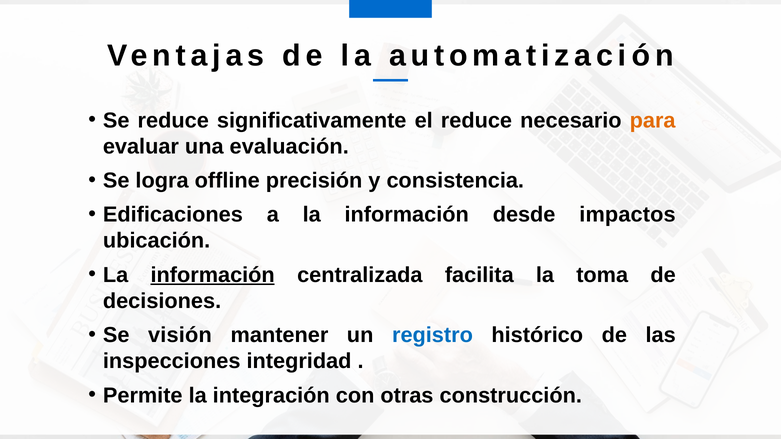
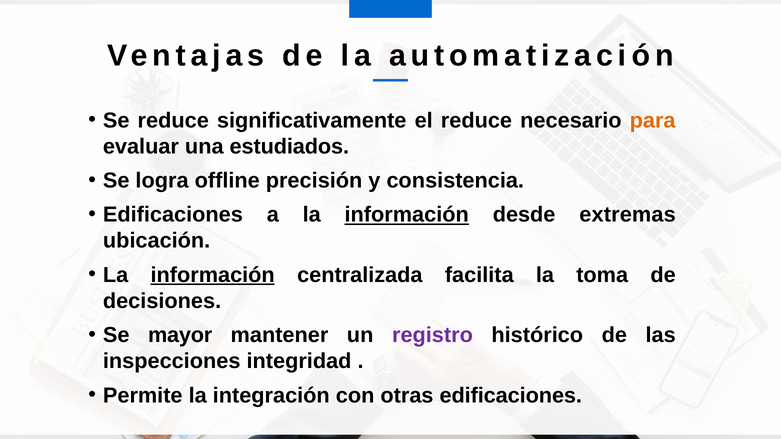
evaluación: evaluación -> estudiados
información at (407, 215) underline: none -> present
impactos: impactos -> extremas
visión: visión -> mayor
registro colour: blue -> purple
otras construcción: construcción -> edificaciones
